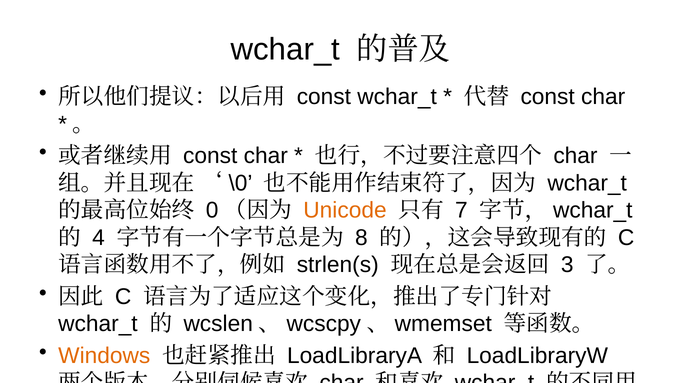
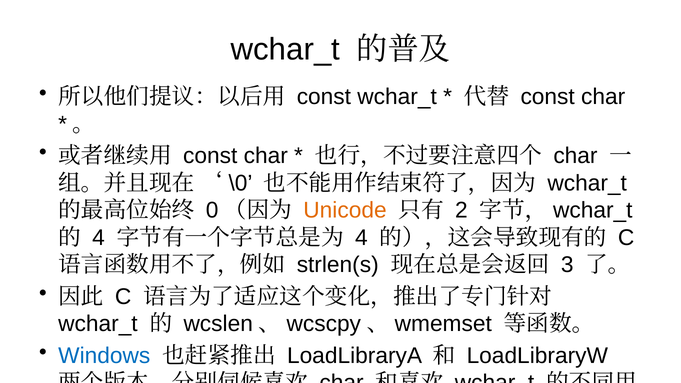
7: 7 -> 2
8 at (361, 238): 8 -> 4
Windows colour: orange -> blue
